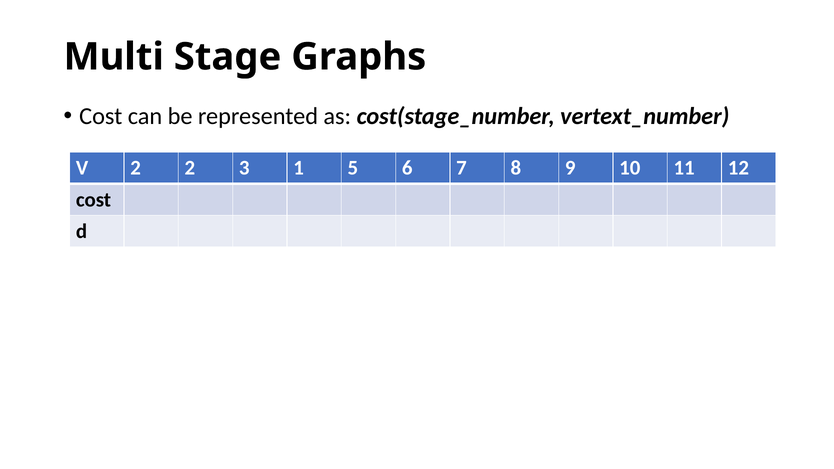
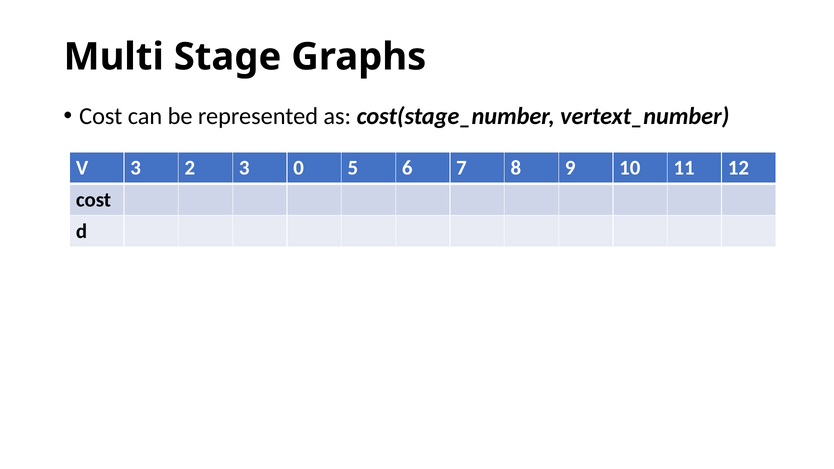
V 2: 2 -> 3
1: 1 -> 0
